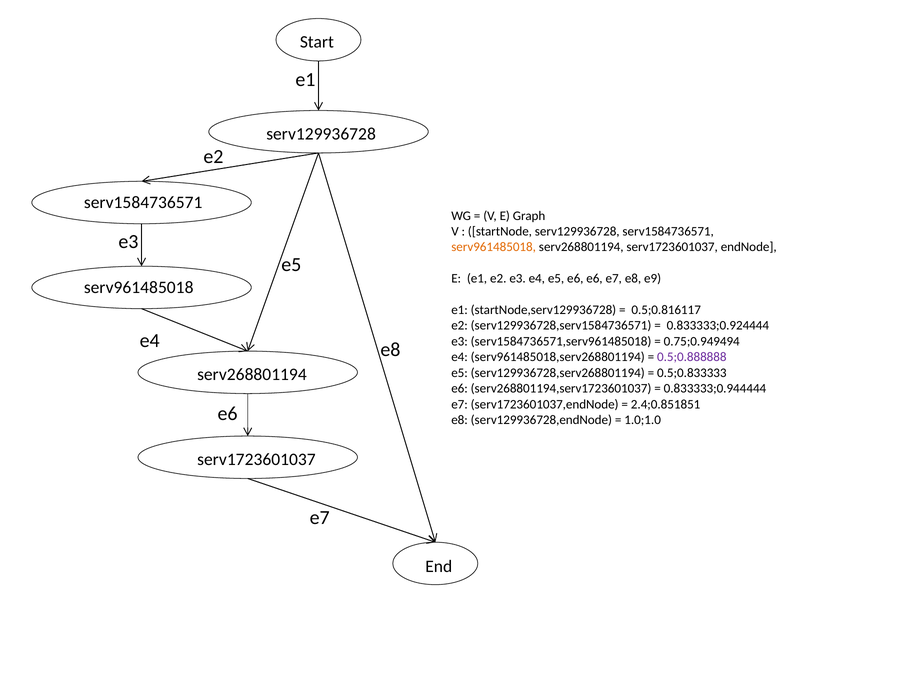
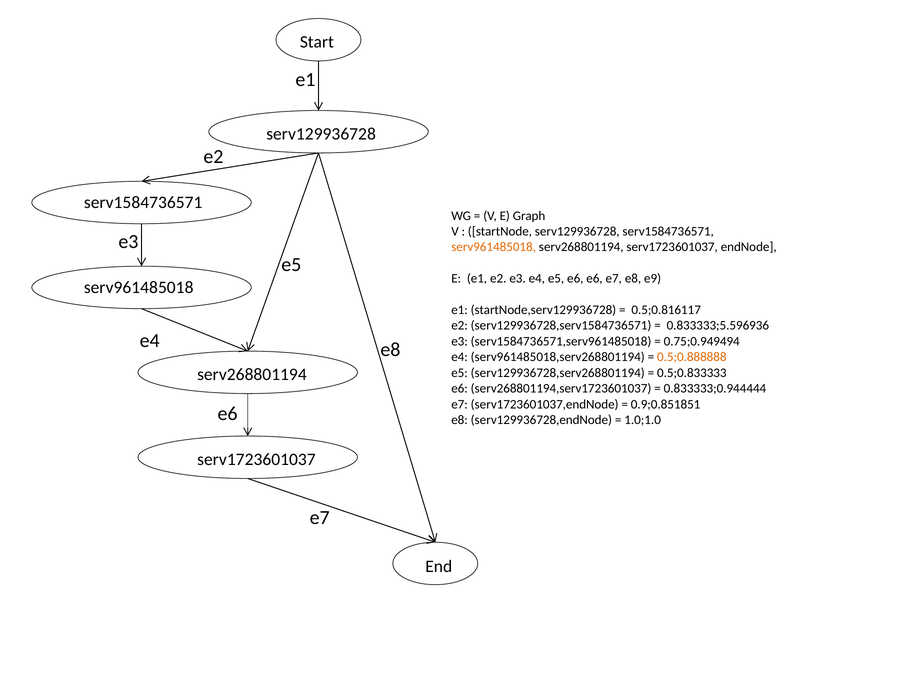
0.833333;0.924444: 0.833333;0.924444 -> 0.833333;5.596936
0.5;0.888888 colour: purple -> orange
2.4;0.851851: 2.4;0.851851 -> 0.9;0.851851
